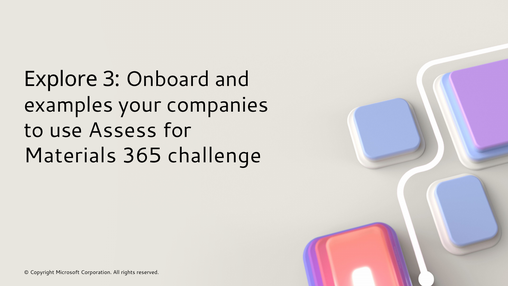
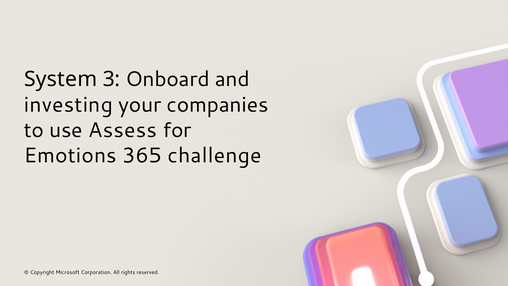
Explore: Explore -> System
examples: examples -> investing
Materials: Materials -> Emotions
